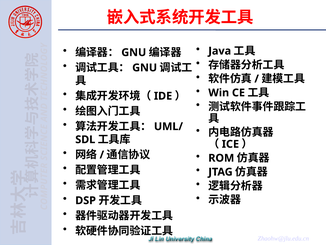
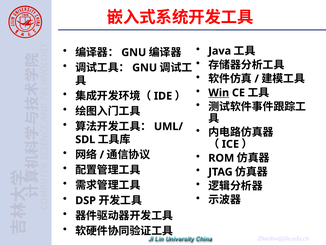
Win underline: none -> present
